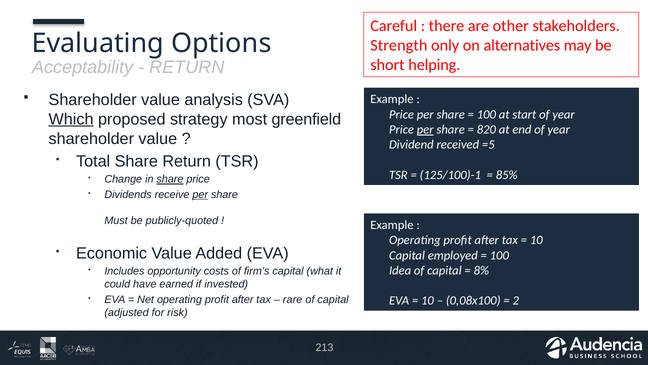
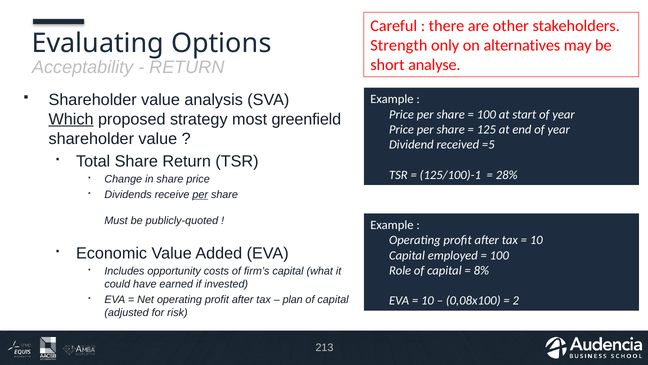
helping: helping -> analyse
per at (425, 129) underline: present -> none
820: 820 -> 125
85%: 85% -> 28%
share at (170, 179) underline: present -> none
Idea: Idea -> Role
rare: rare -> plan
